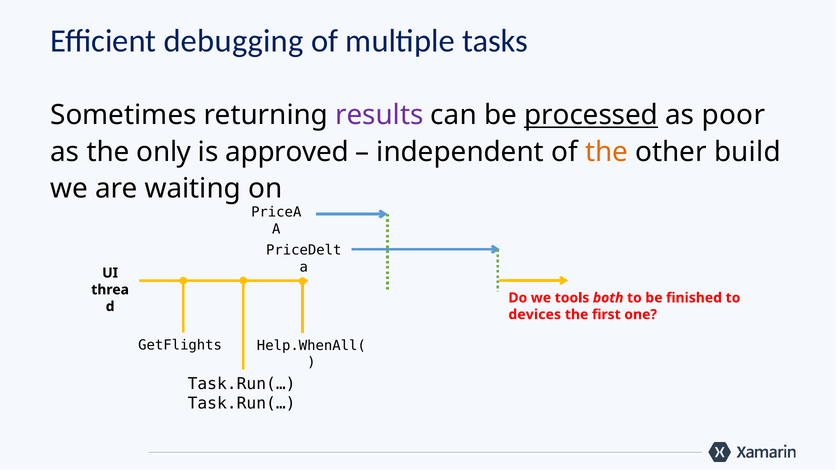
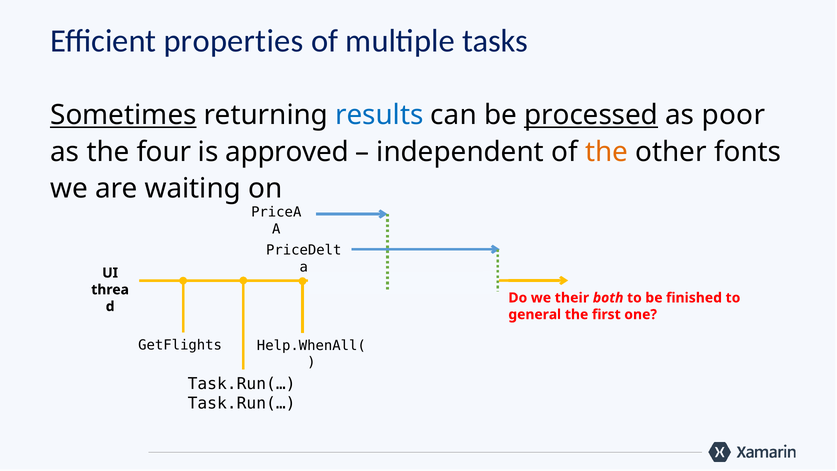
debugging: debugging -> properties
Sometimes underline: none -> present
results colour: purple -> blue
only: only -> four
build: build -> fonts
tools: tools -> their
devices: devices -> general
